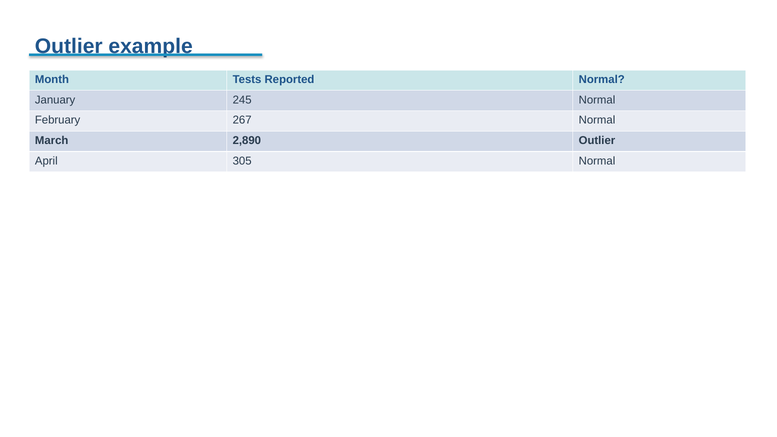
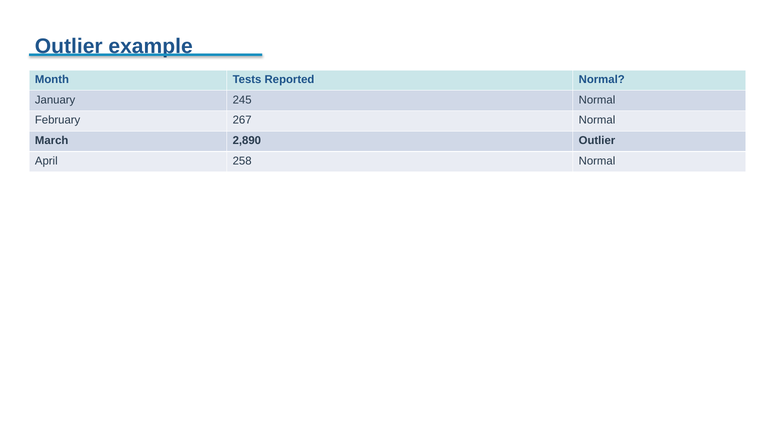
305: 305 -> 258
